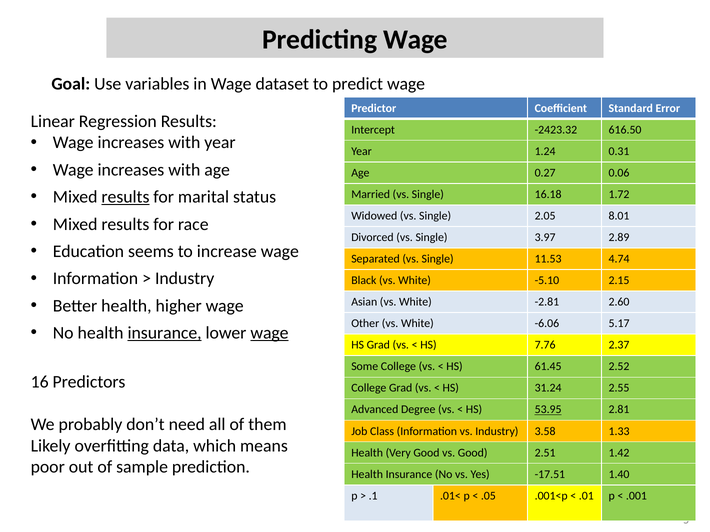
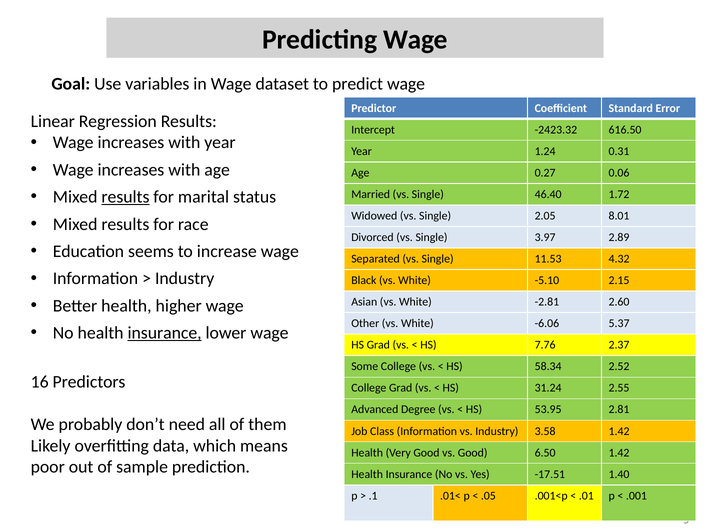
16.18: 16.18 -> 46.40
4.74: 4.74 -> 4.32
5.17: 5.17 -> 5.37
wage at (270, 333) underline: present -> none
61.45: 61.45 -> 58.34
53.95 underline: present -> none
3.58 1.33: 1.33 -> 1.42
2.51: 2.51 -> 6.50
